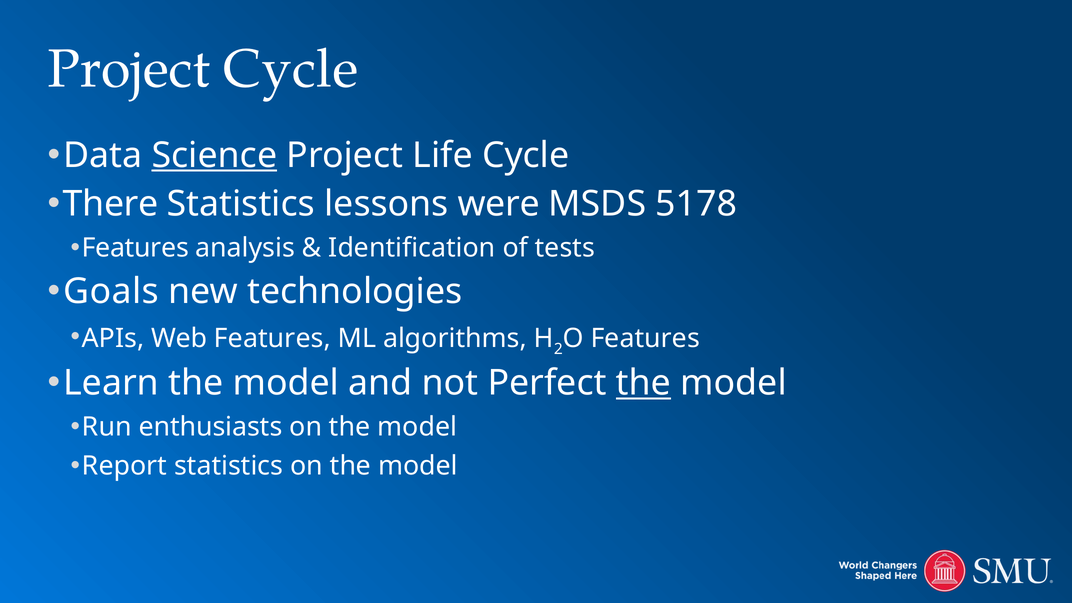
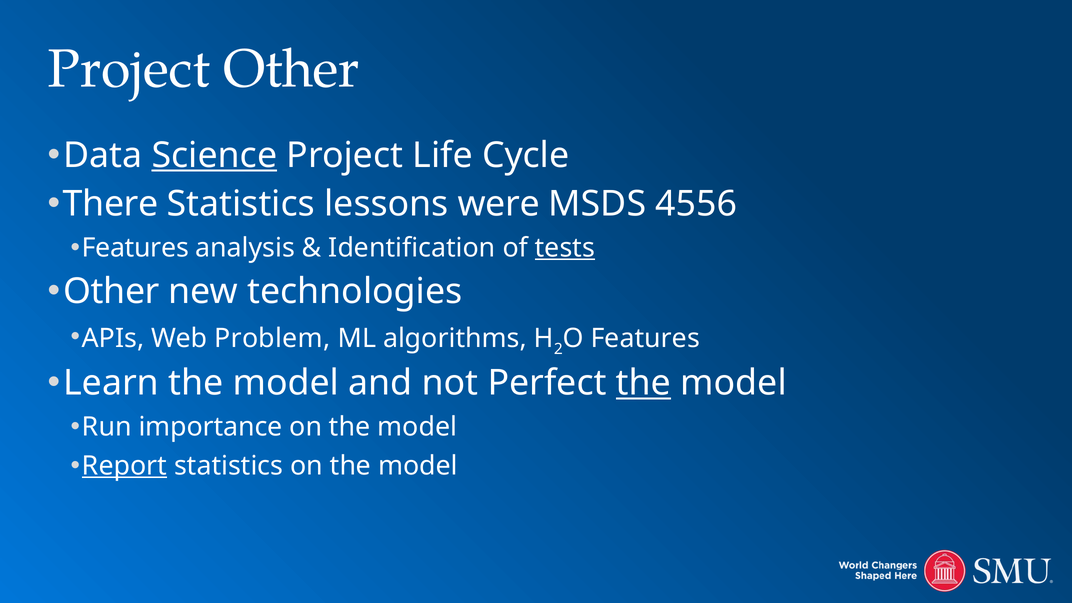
Project Cycle: Cycle -> Other
5178: 5178 -> 4556
tests underline: none -> present
Goals at (111, 291): Goals -> Other
Web Features: Features -> Problem
enthusiasts: enthusiasts -> importance
Report underline: none -> present
